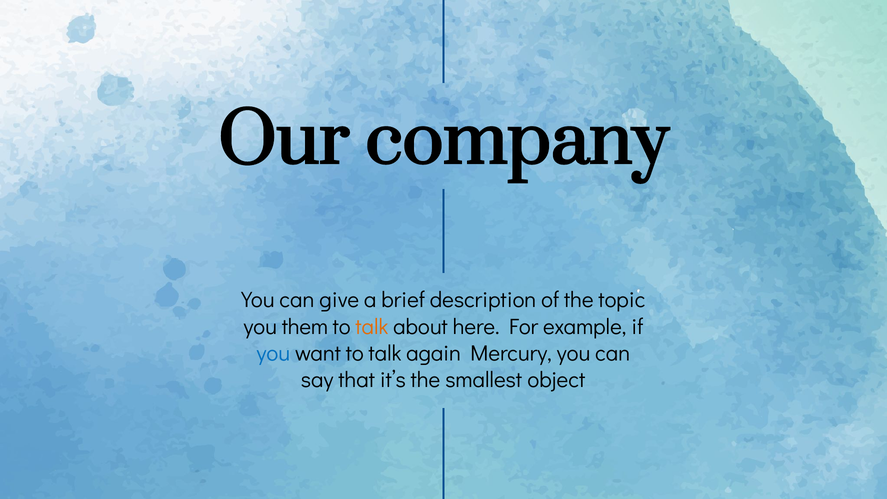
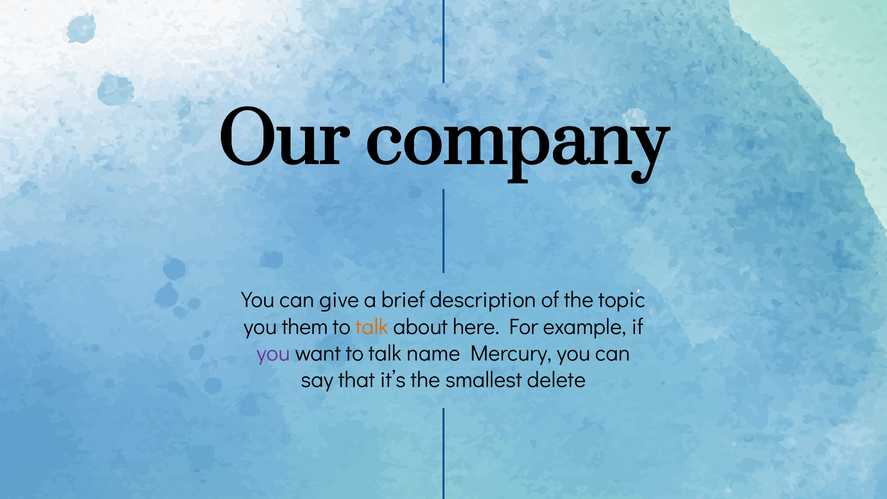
you at (273, 353) colour: blue -> purple
again: again -> name
object: object -> delete
